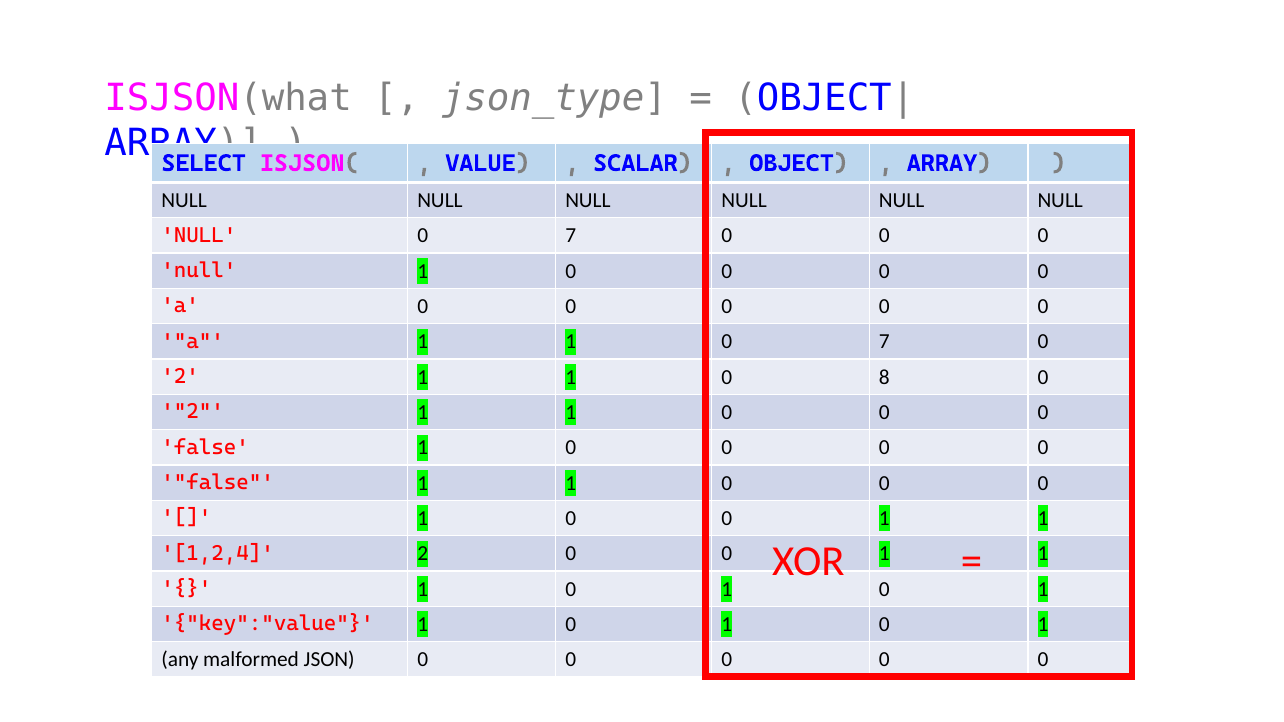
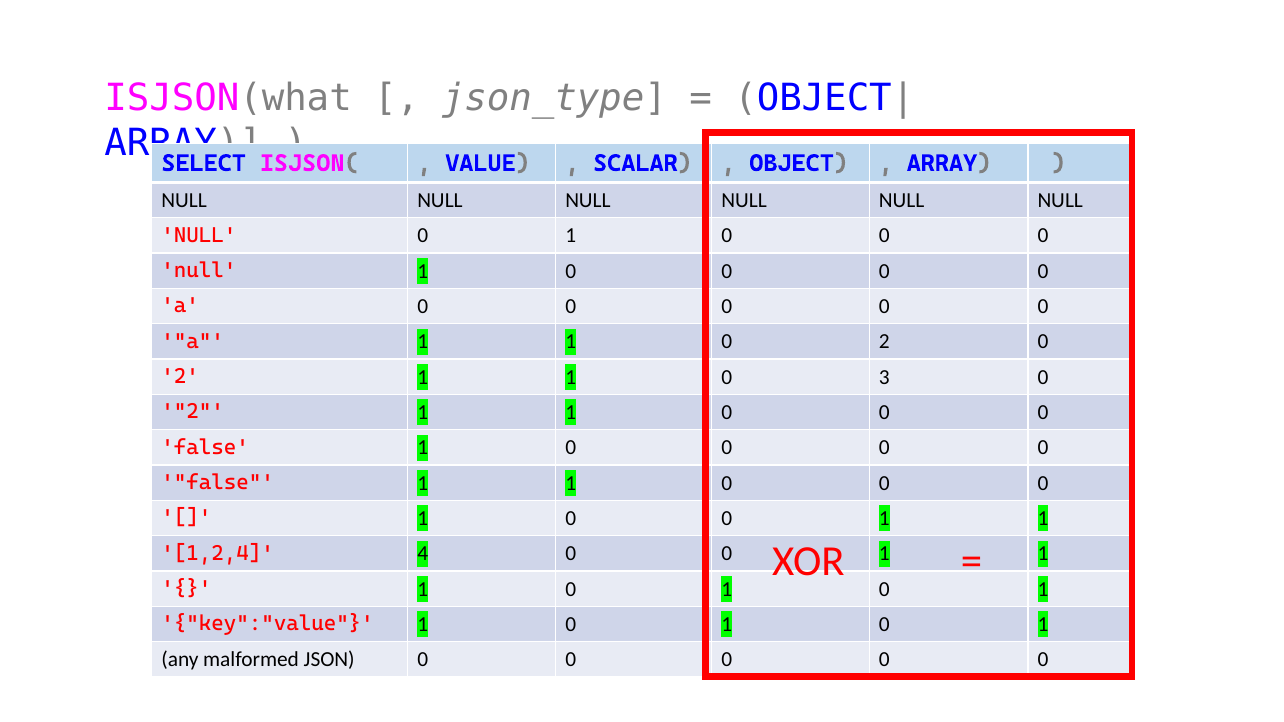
NULL 0 7: 7 -> 1
1 0 7: 7 -> 2
8: 8 -> 3
1,2,4 2: 2 -> 4
